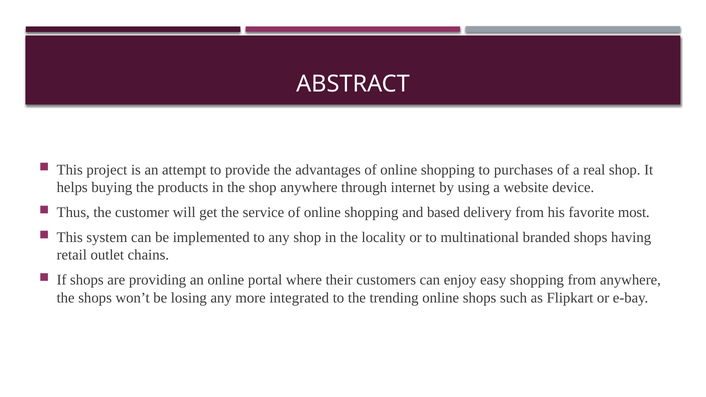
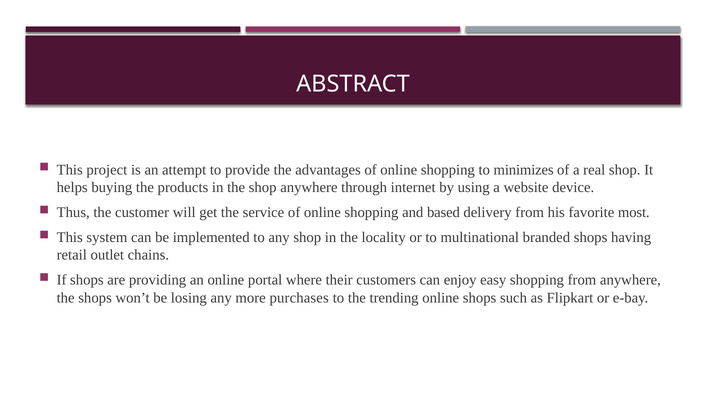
purchases: purchases -> minimizes
integrated: integrated -> purchases
